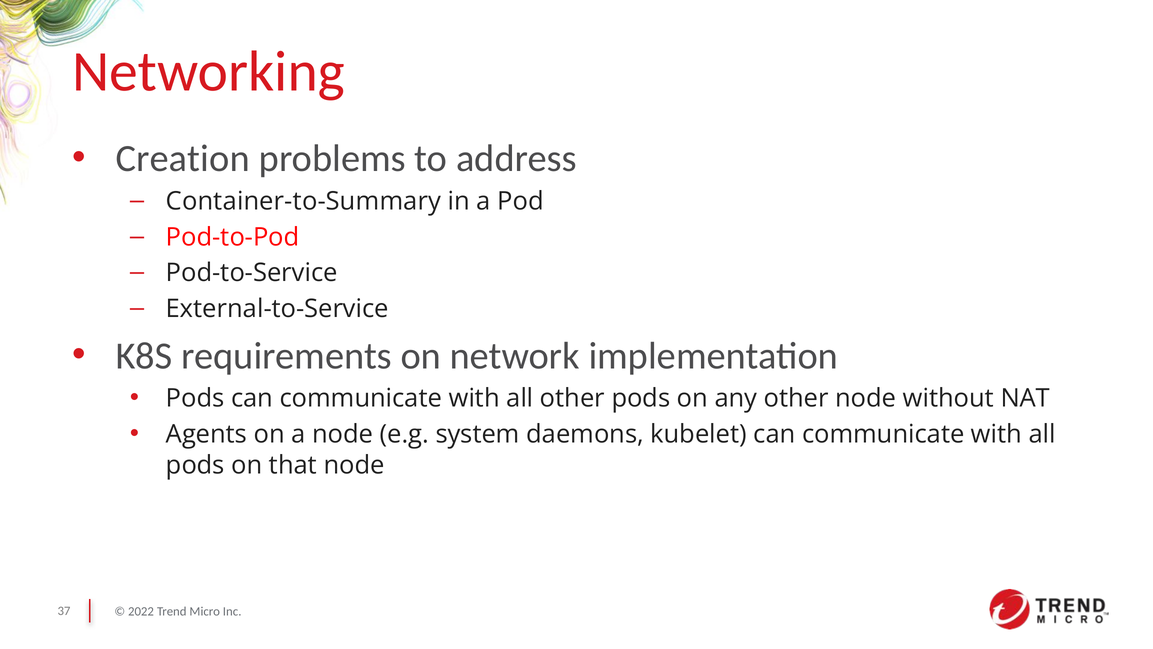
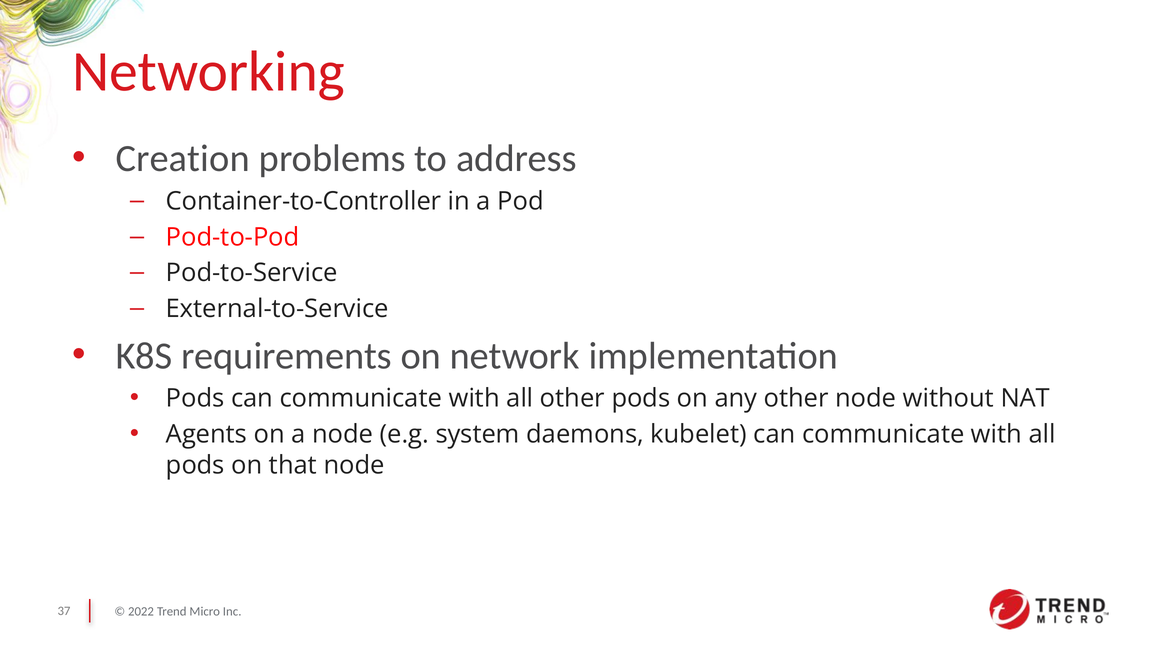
Container-to-Summary: Container-to-Summary -> Container-to-Controller
